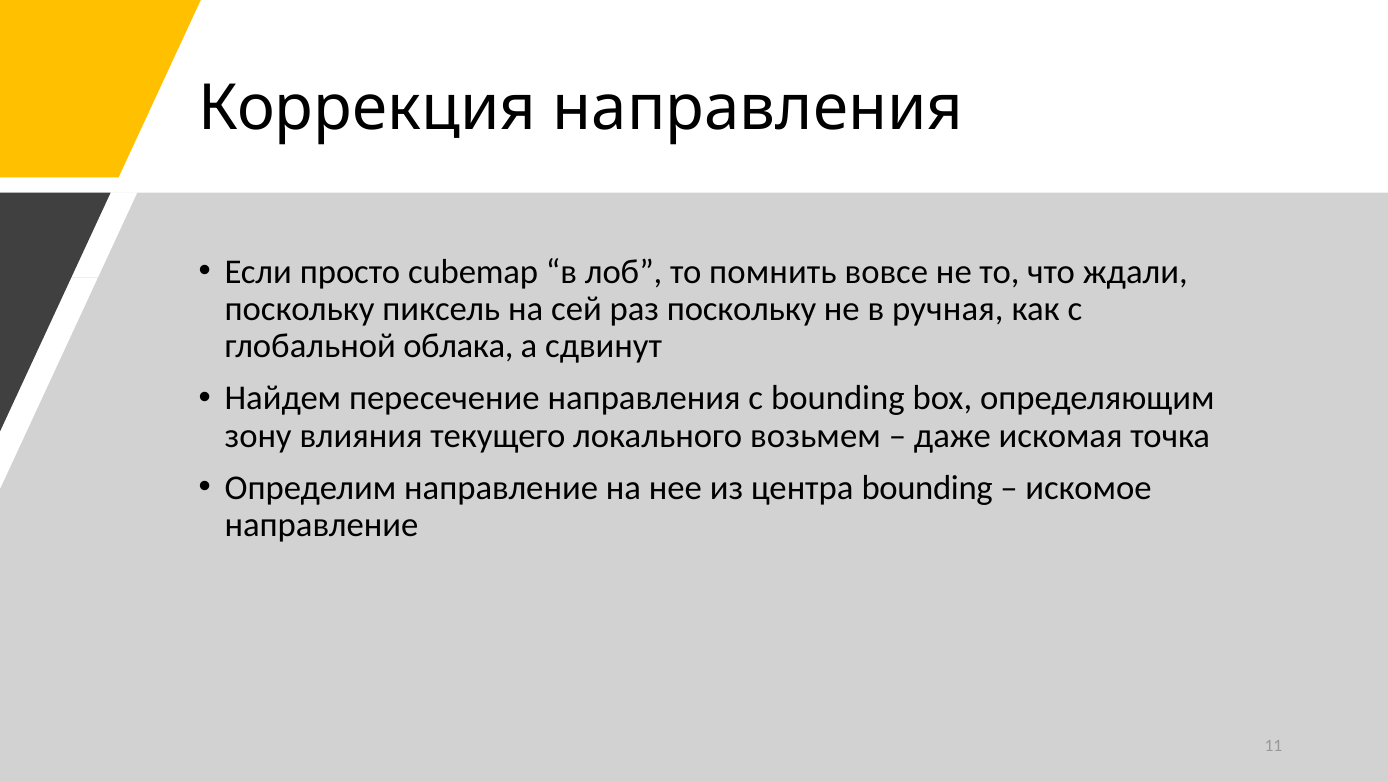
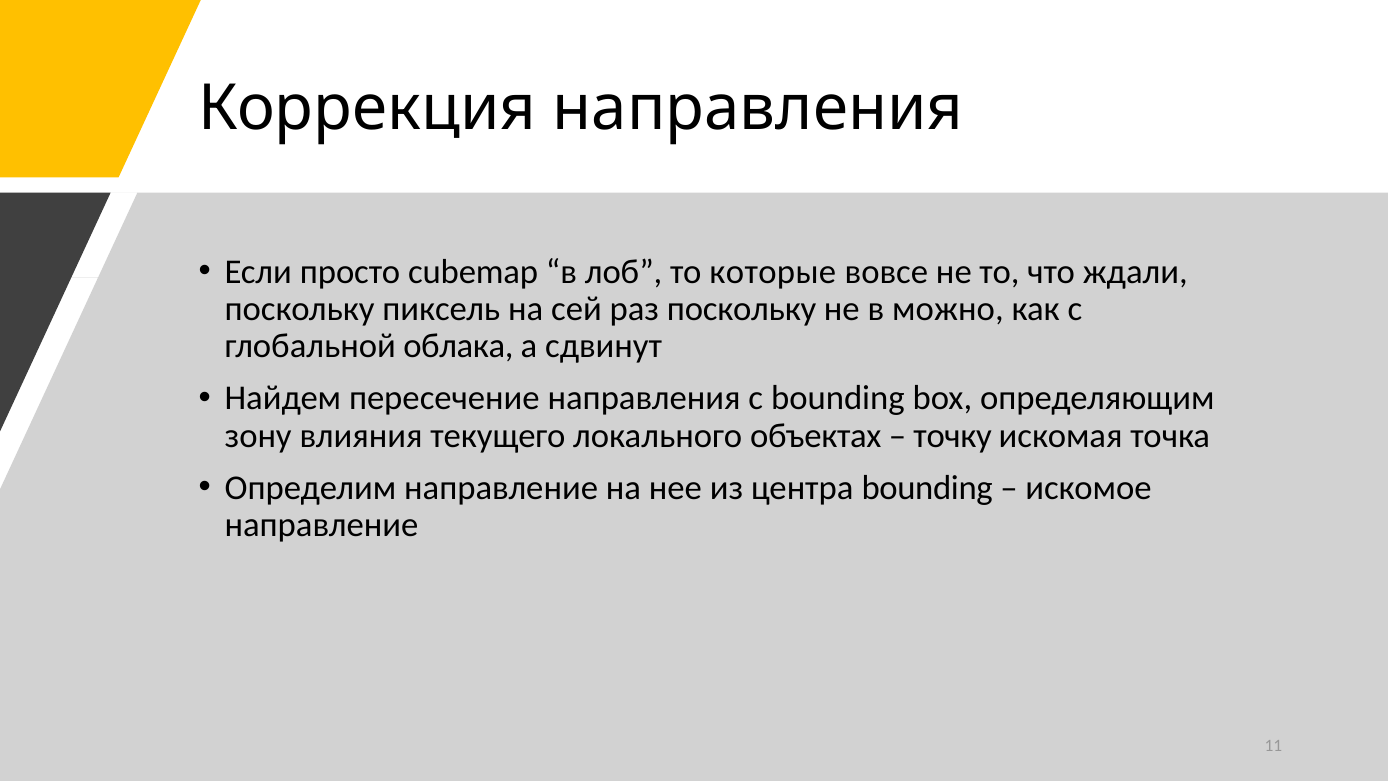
помнить: помнить -> которые
ручная: ручная -> можно
возьмем: возьмем -> объектах
даже: даже -> точку
